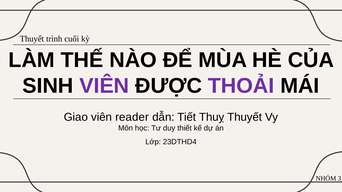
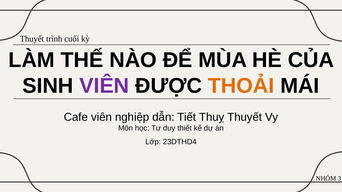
THOẢI colour: purple -> orange
Giao: Giao -> Cafe
reader: reader -> nghiệp
